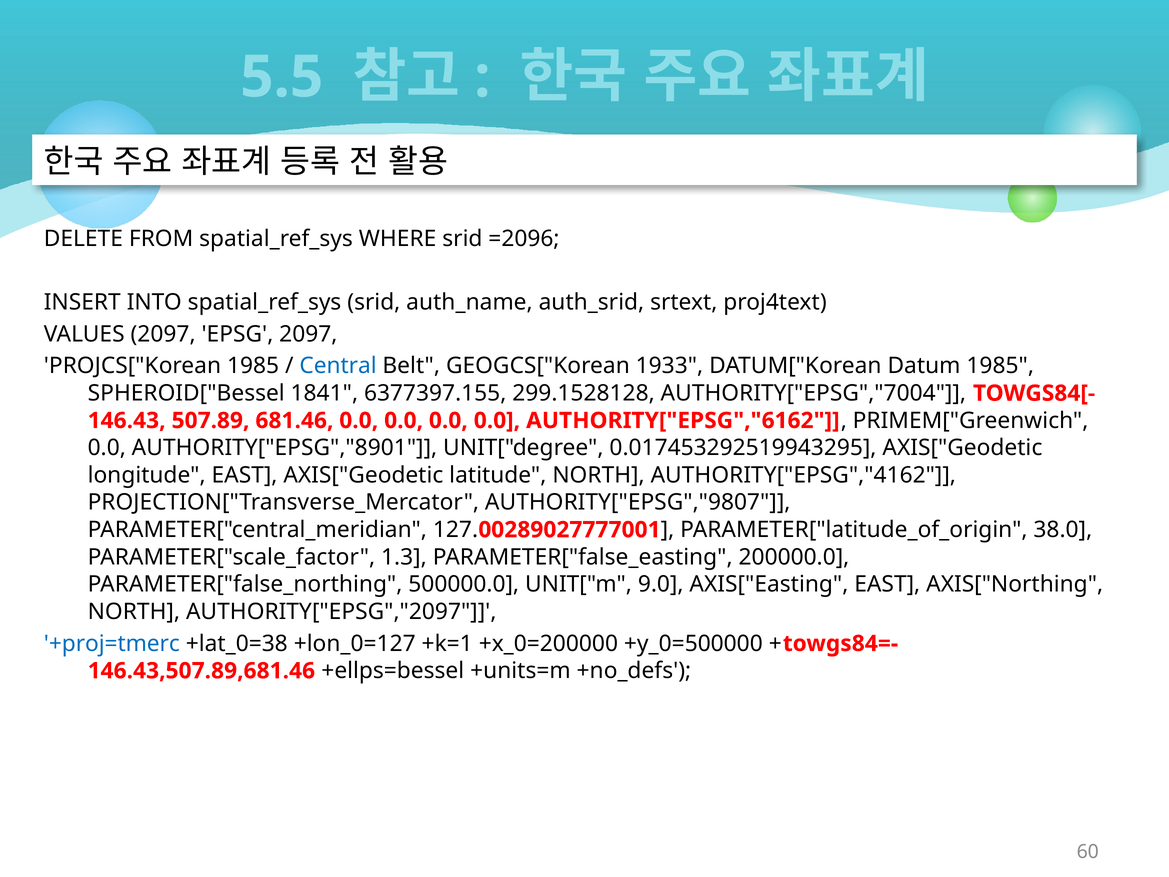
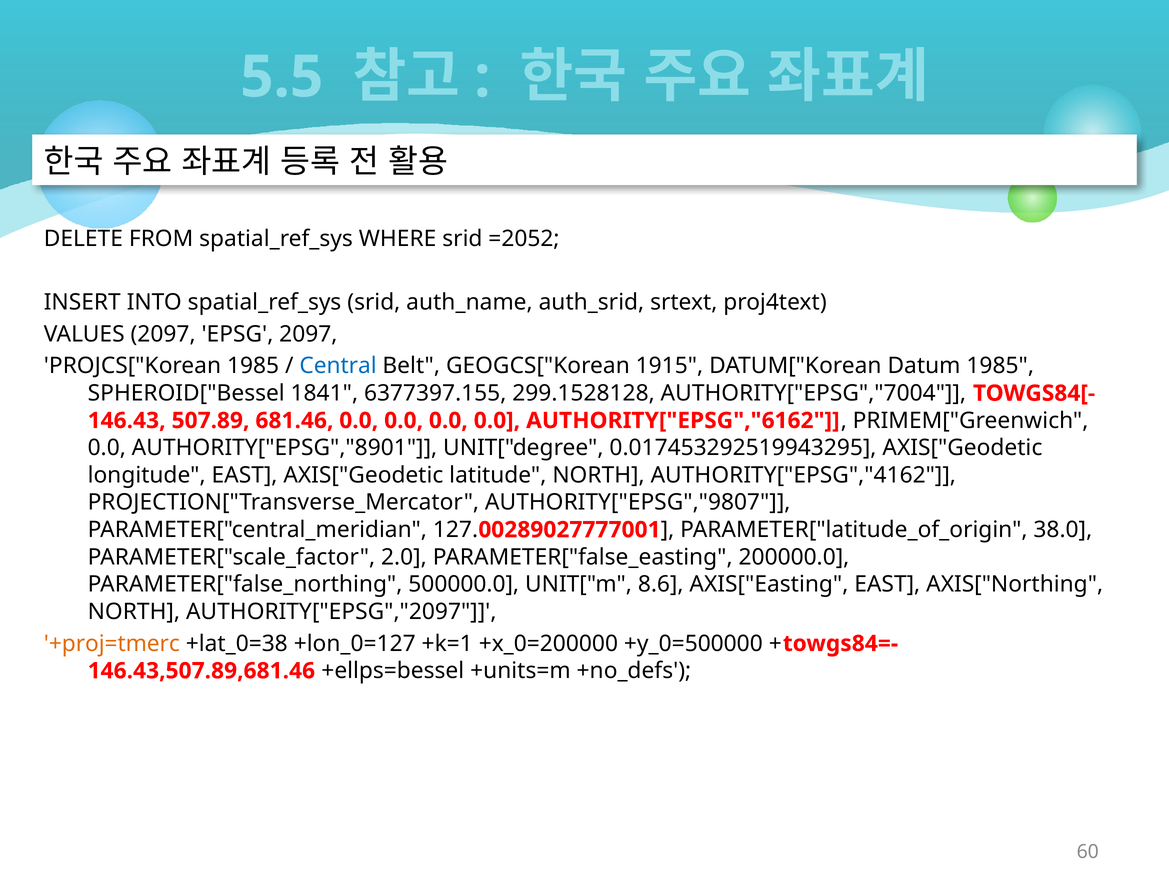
=2096: =2096 -> =2052
1933: 1933 -> 1915
1.3: 1.3 -> 2.0
9.0: 9.0 -> 8.6
+proj=tmerc colour: blue -> orange
